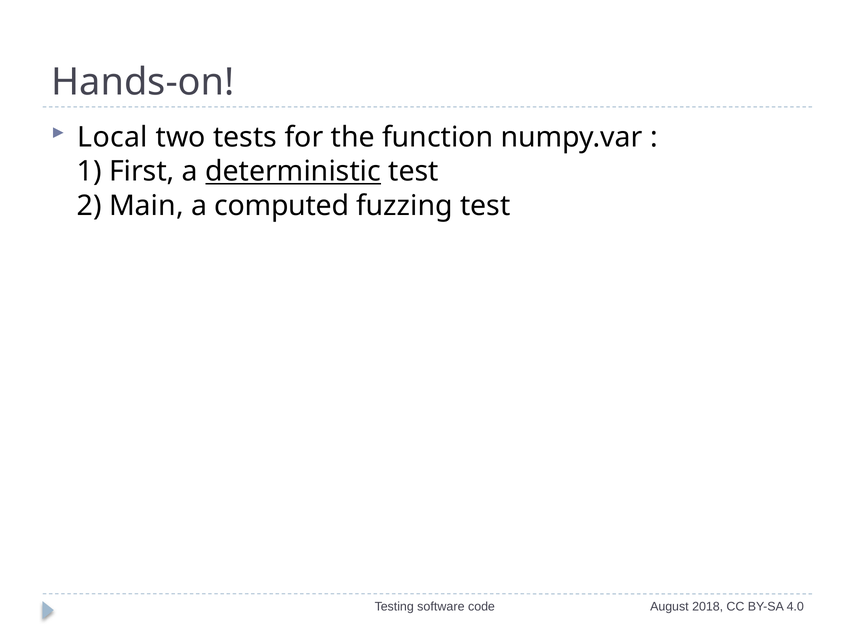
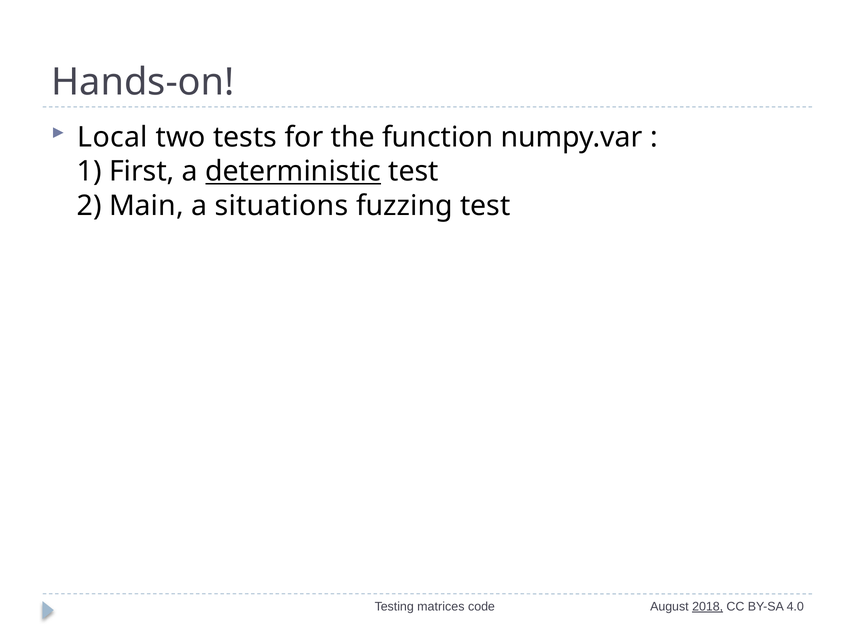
computed: computed -> situations
software: software -> matrices
2018 underline: none -> present
